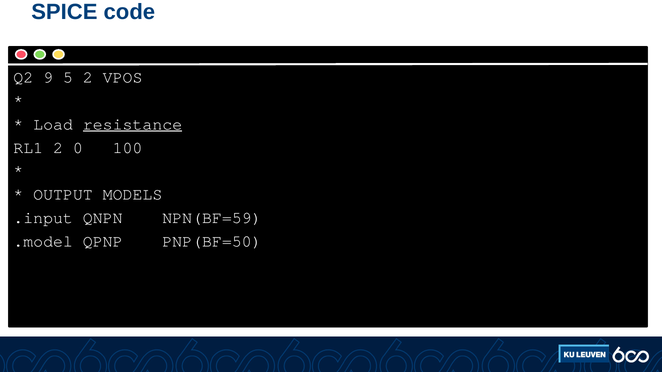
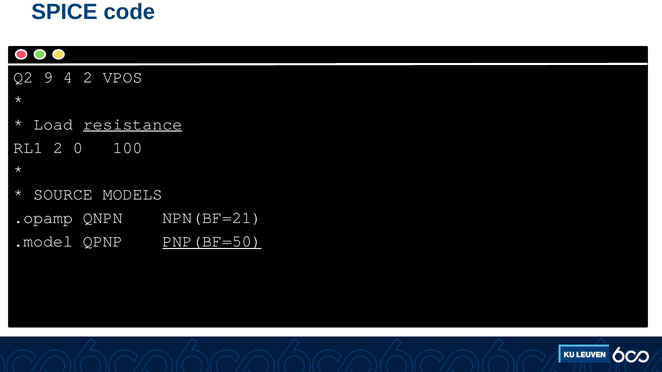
5: 5 -> 4
OUTPUT: OUTPUT -> SOURCE
.input: .input -> .opamp
NPN(BF=59: NPN(BF=59 -> NPN(BF=21
PNP(BF=50 underline: none -> present
